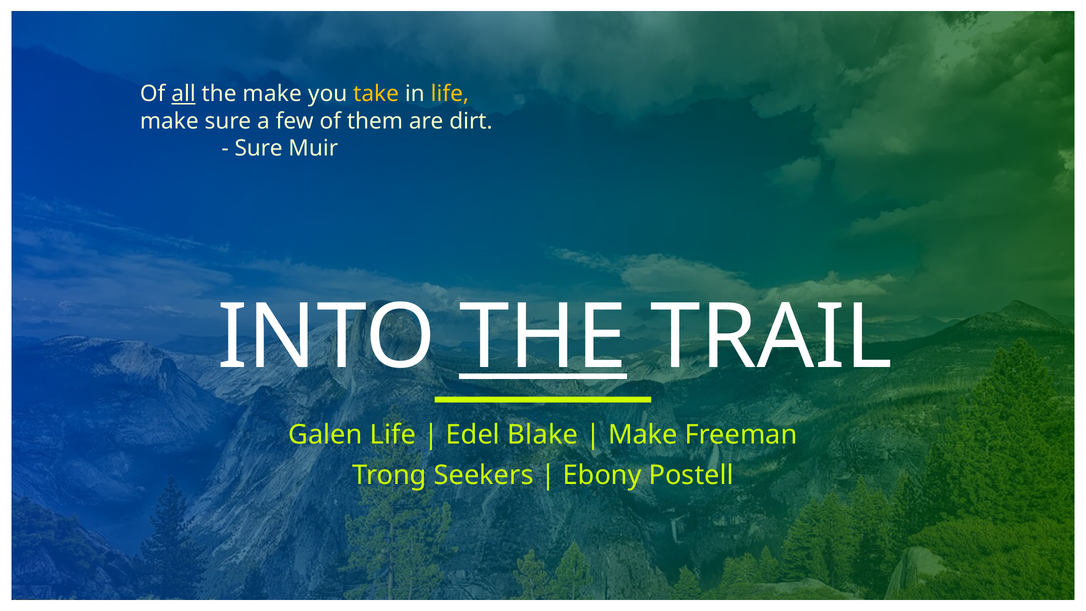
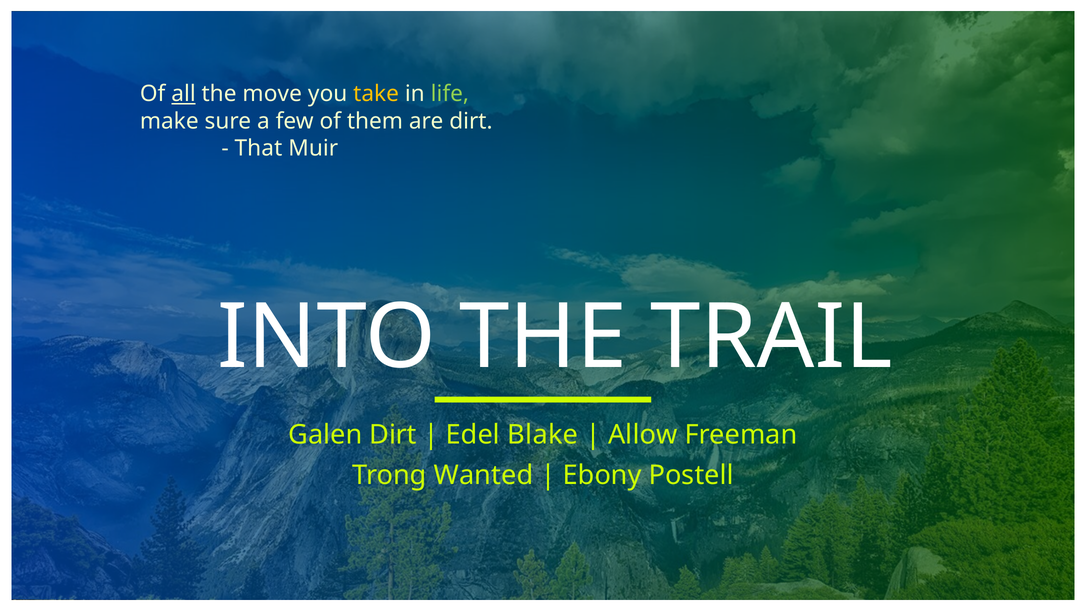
the make: make -> move
life at (450, 94) colour: yellow -> light green
Sure at (259, 148): Sure -> That
THE at (543, 337) underline: present -> none
Galen Life: Life -> Dirt
Make at (643, 435): Make -> Allow
Seekers: Seekers -> Wanted
